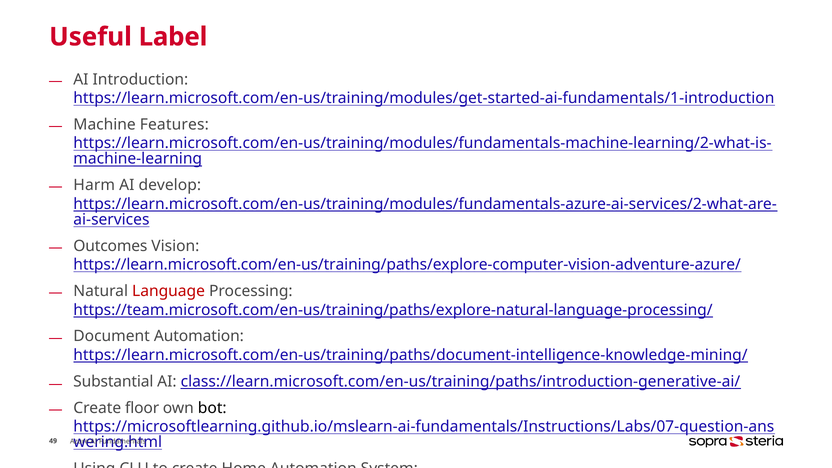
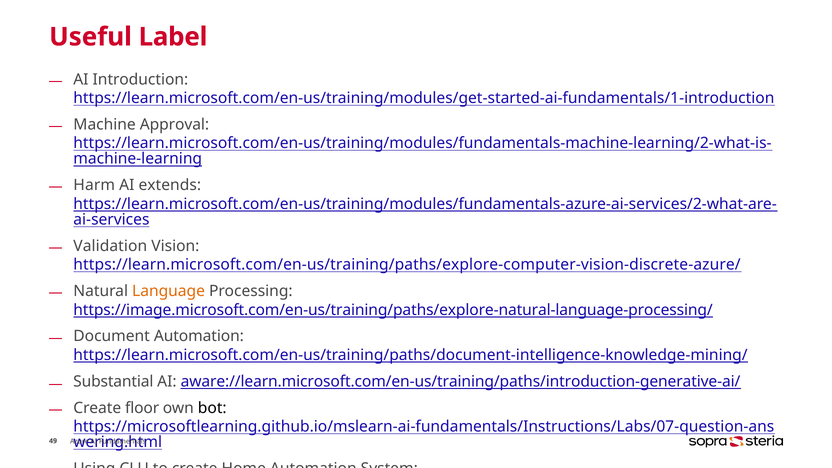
Features: Features -> Approval
develop: develop -> extends
Outcomes: Outcomes -> Validation
https://learn.microsoft.com/en-us/training/paths/explore-computer-vision-adventure-azure/: https://learn.microsoft.com/en-us/training/paths/explore-computer-vision-adventure-azure/ -> https://learn.microsoft.com/en-us/training/paths/explore-computer-vision-discrete-azure/
Language colour: red -> orange
https://team.microsoft.com/en-us/training/paths/explore-natural-language-processing/: https://team.microsoft.com/en-us/training/paths/explore-natural-language-processing/ -> https://image.microsoft.com/en-us/training/paths/explore-natural-language-processing/
class://learn.microsoft.com/en-us/training/paths/introduction-generative-ai/: class://learn.microsoft.com/en-us/training/paths/introduction-generative-ai/ -> aware://learn.microsoft.com/en-us/training/paths/introduction-generative-ai/
